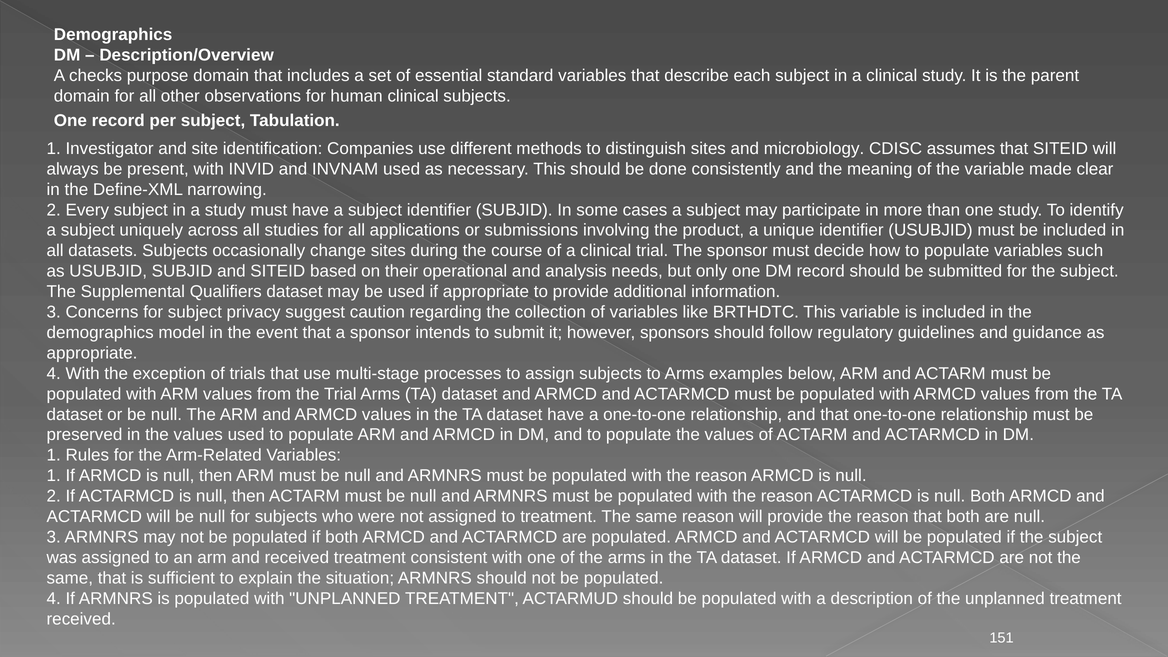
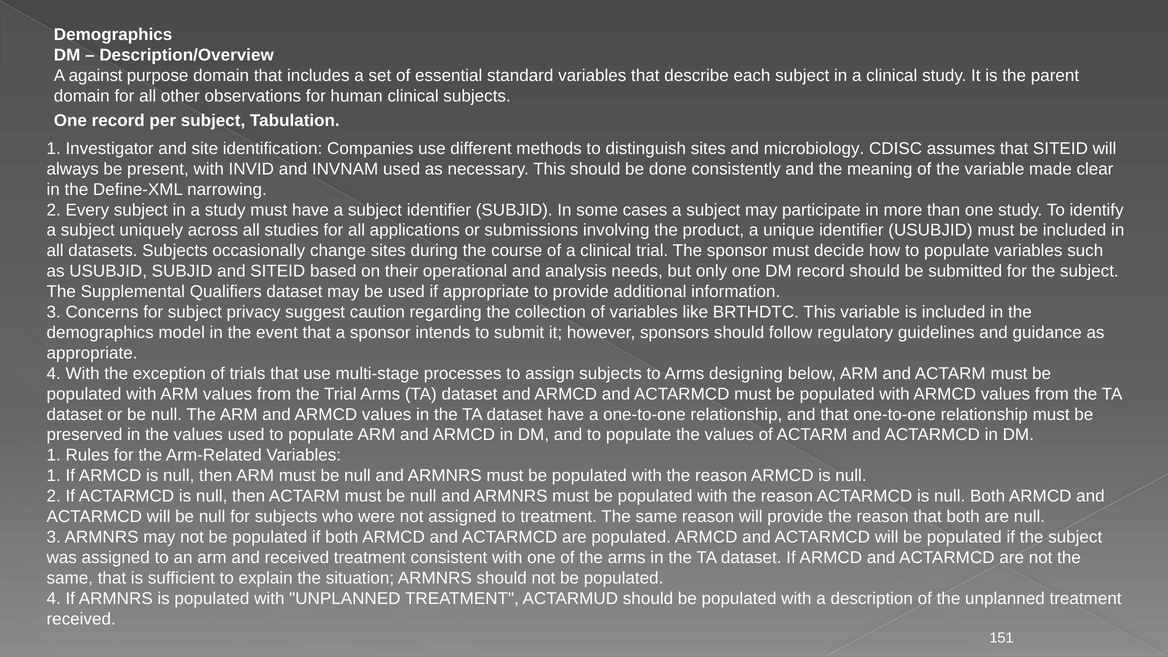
checks: checks -> against
examples: examples -> designing
